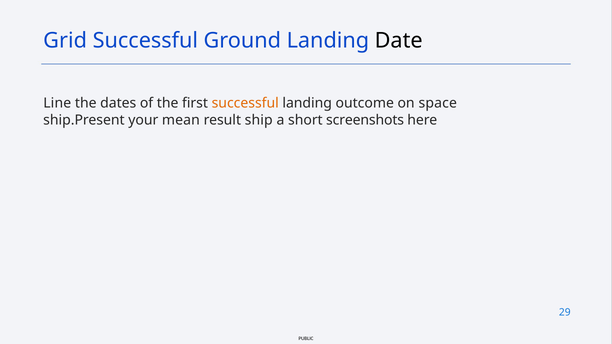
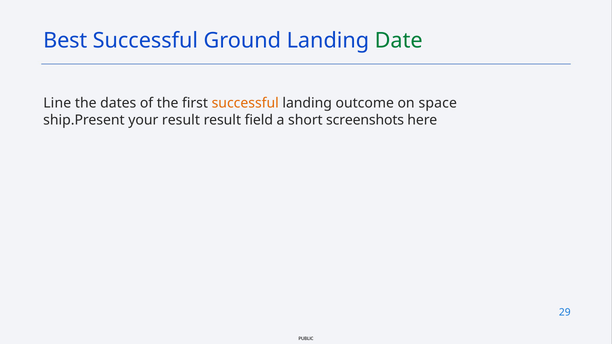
Grid: Grid -> Best
Date colour: black -> green
your mean: mean -> result
ship: ship -> field
